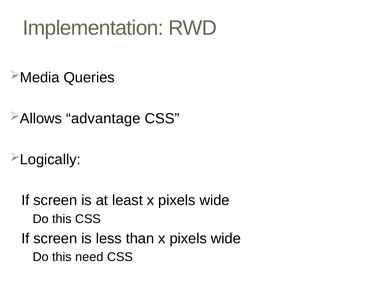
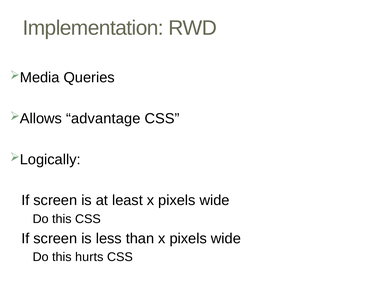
need: need -> hurts
